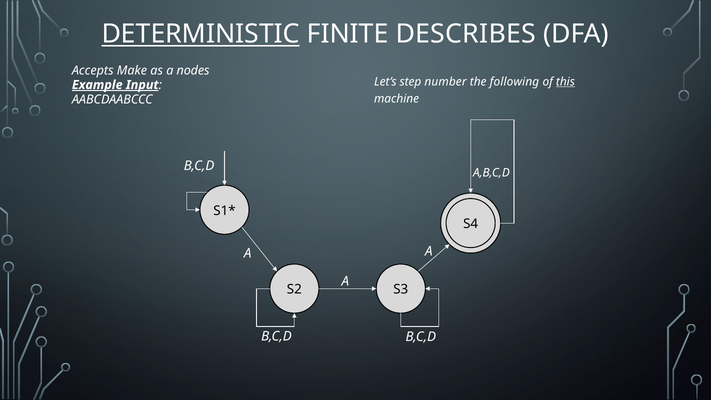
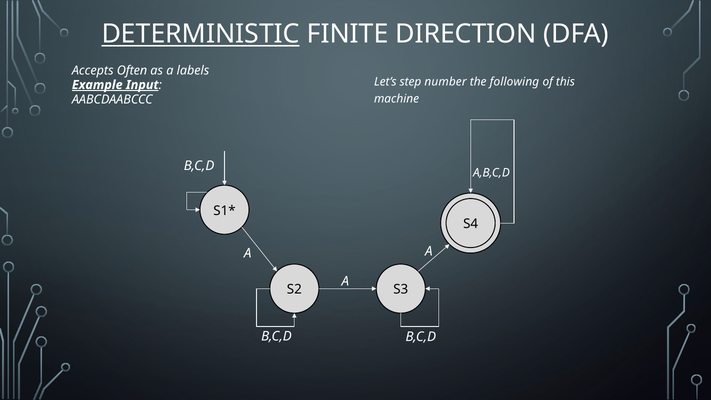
DESCRIBES: DESCRIBES -> DIRECTION
Make: Make -> Often
nodes: nodes -> labels
this underline: present -> none
